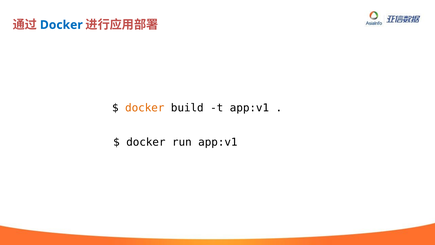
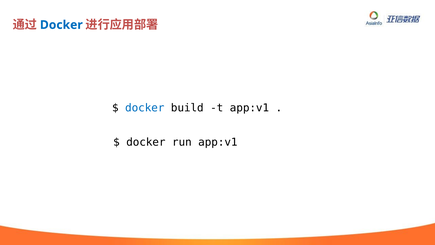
docker at (145, 108) colour: orange -> blue
